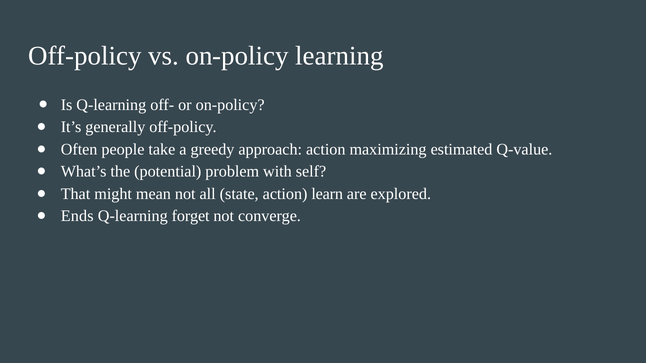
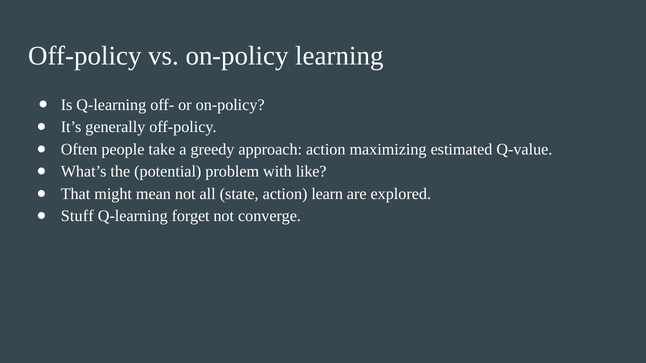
self: self -> like
Ends: Ends -> Stuff
